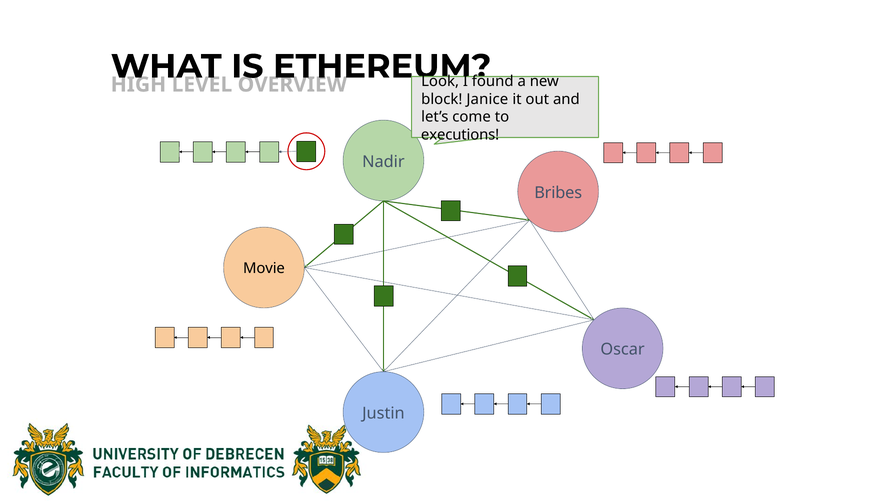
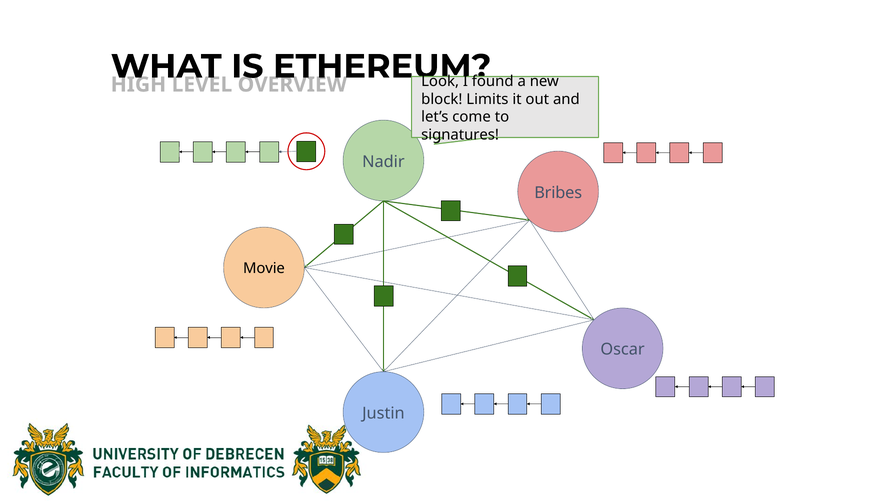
Janice: Janice -> Limits
executions: executions -> signatures
